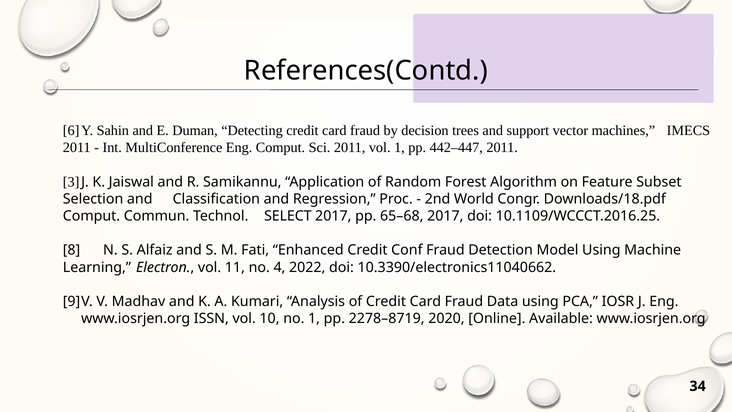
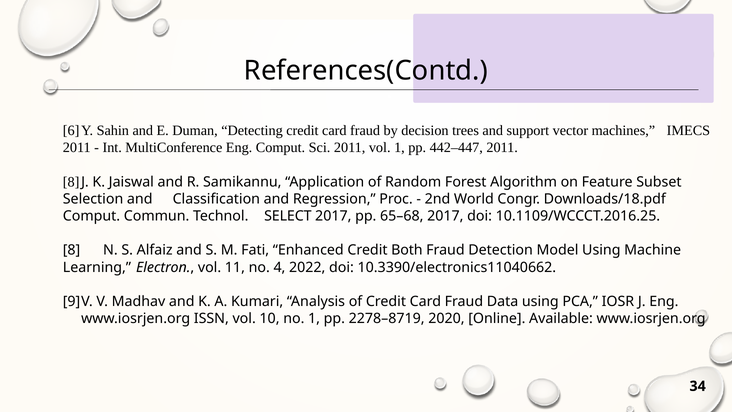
3 at (71, 182): 3 -> 8
Conf: Conf -> Both
